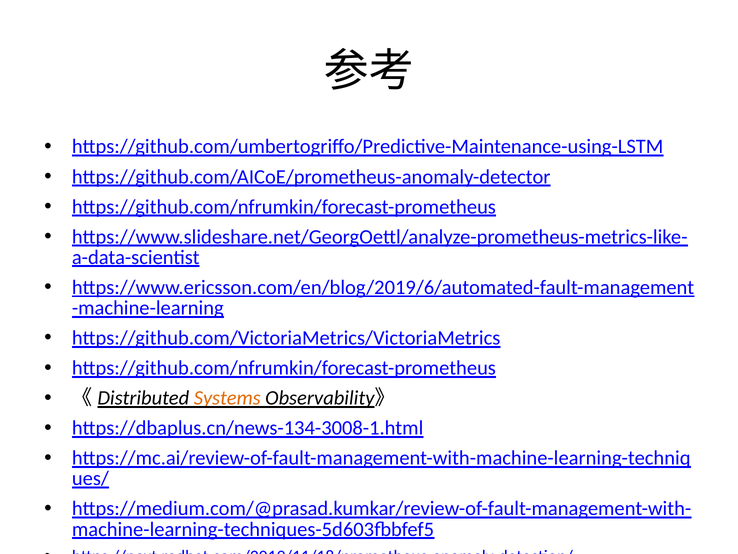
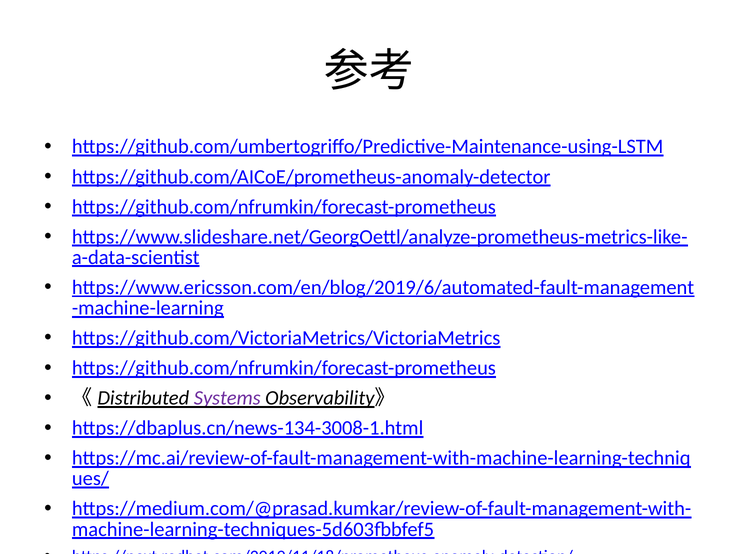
Systems colour: orange -> purple
